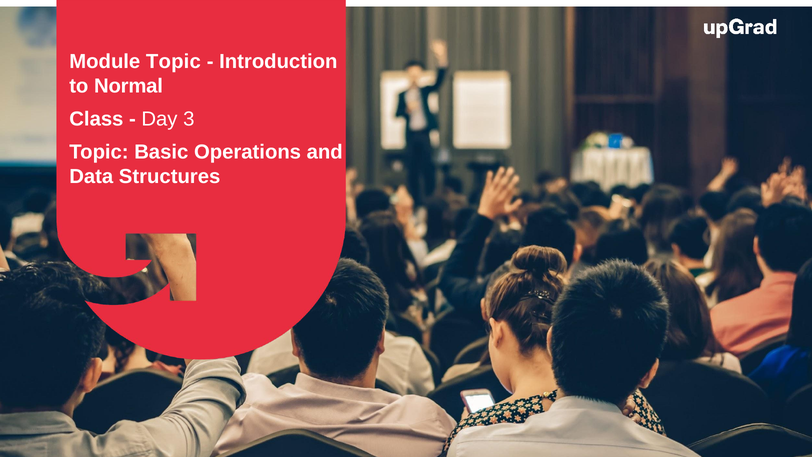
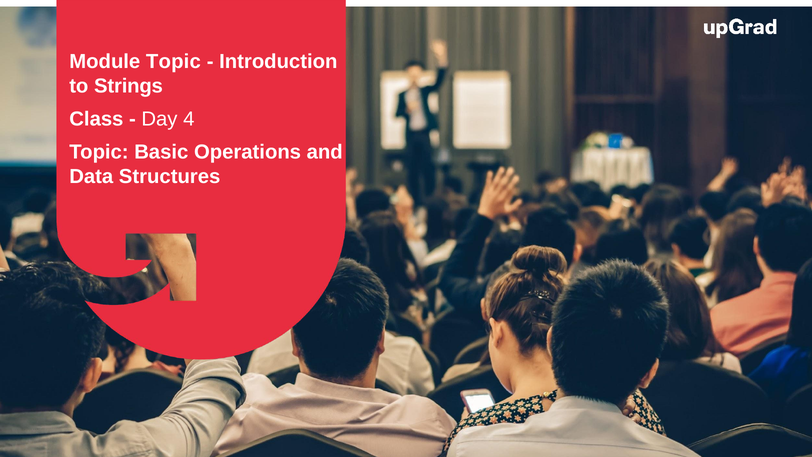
Normal: Normal -> Strings
3: 3 -> 4
